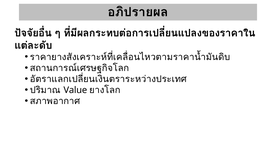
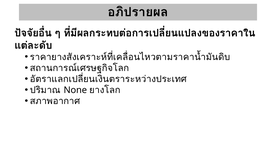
Value: Value -> None
